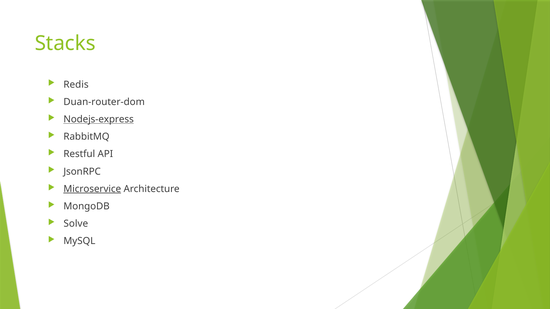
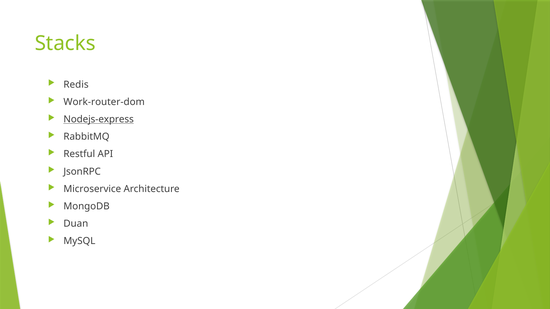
Duan-router-dom: Duan-router-dom -> Work-router-dom
Microservice underline: present -> none
Solve: Solve -> Duan
